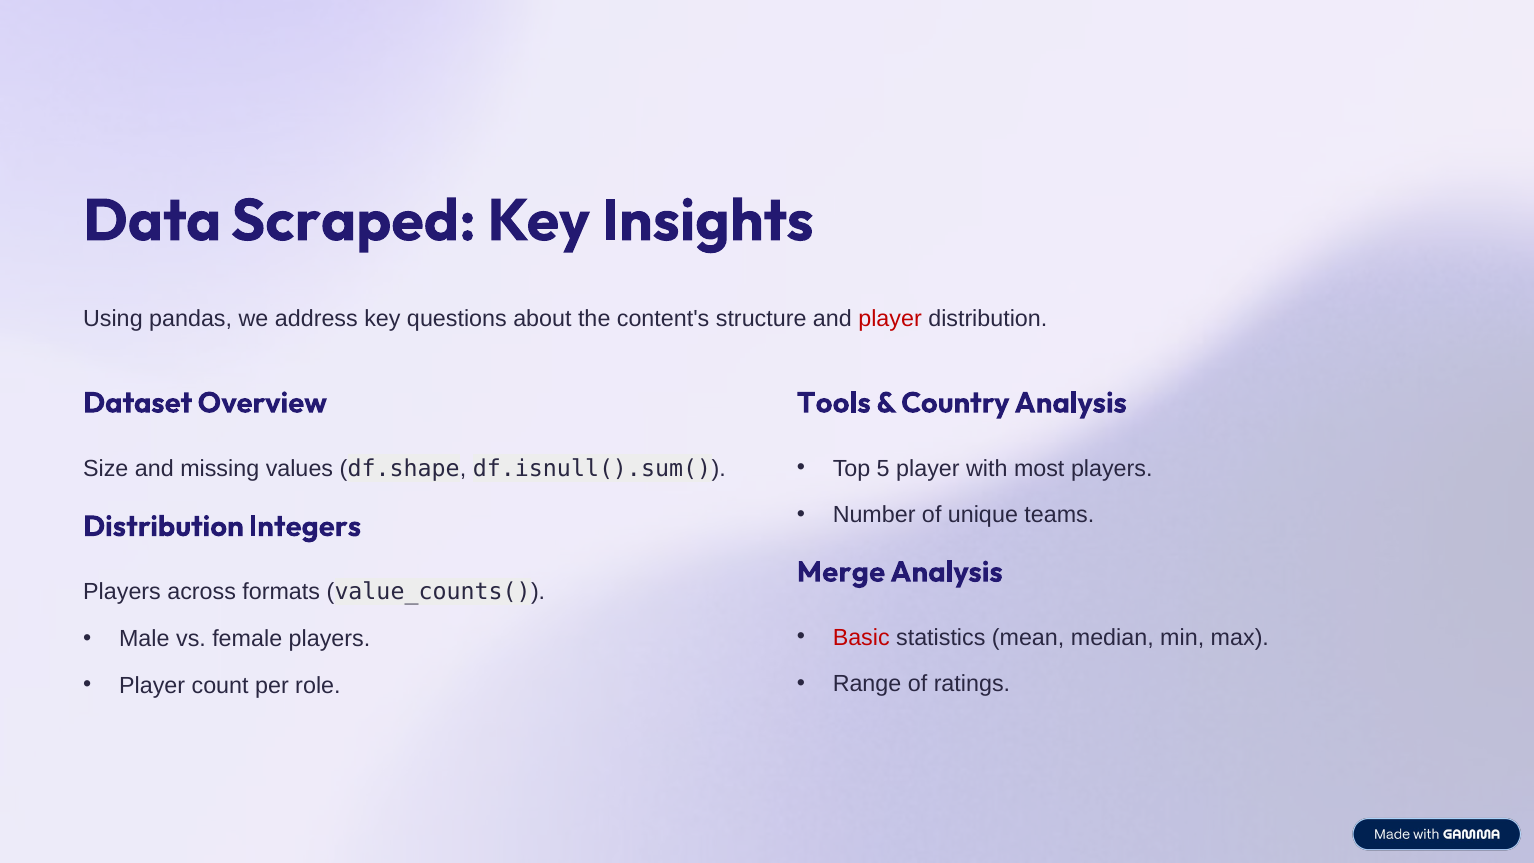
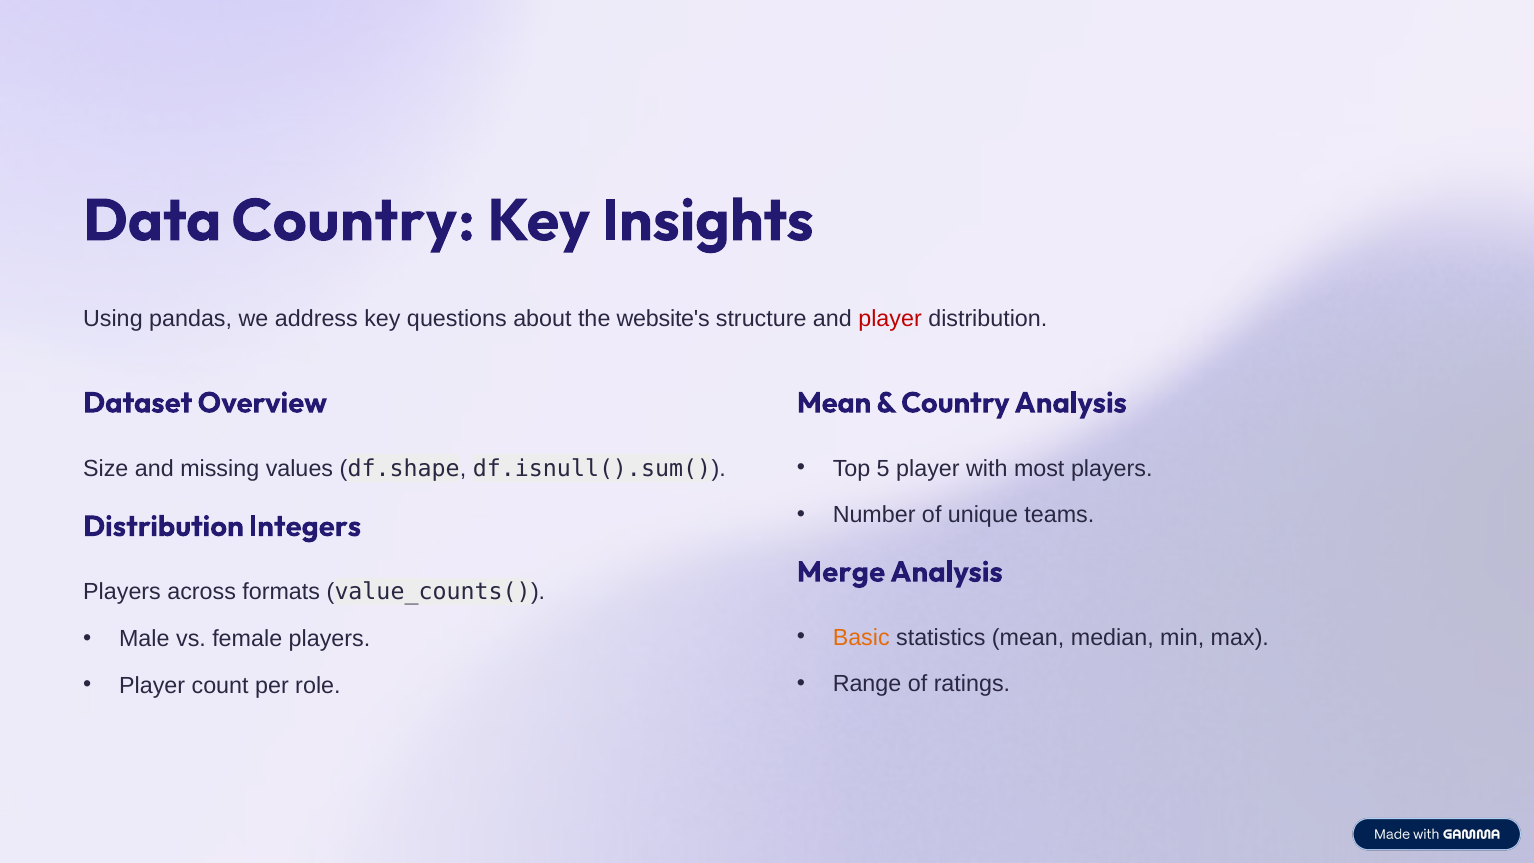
Data Scraped: Scraped -> Country
content's: content's -> website's
Tools at (834, 403): Tools -> Mean
Basic colour: red -> orange
